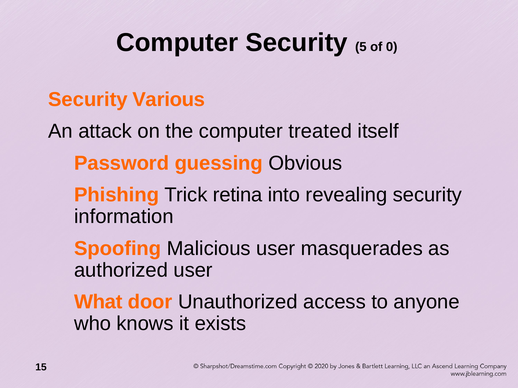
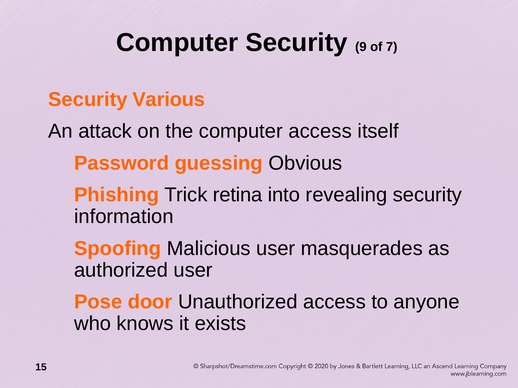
5: 5 -> 9
0: 0 -> 7
computer treated: treated -> access
What: What -> Pose
